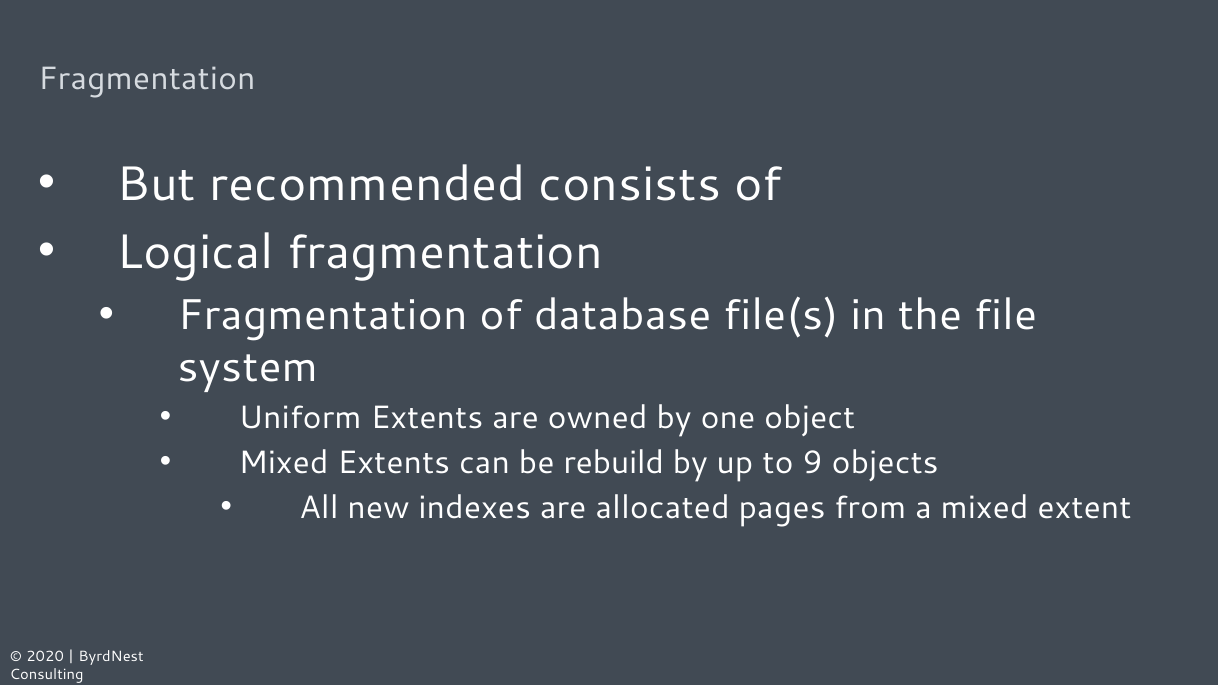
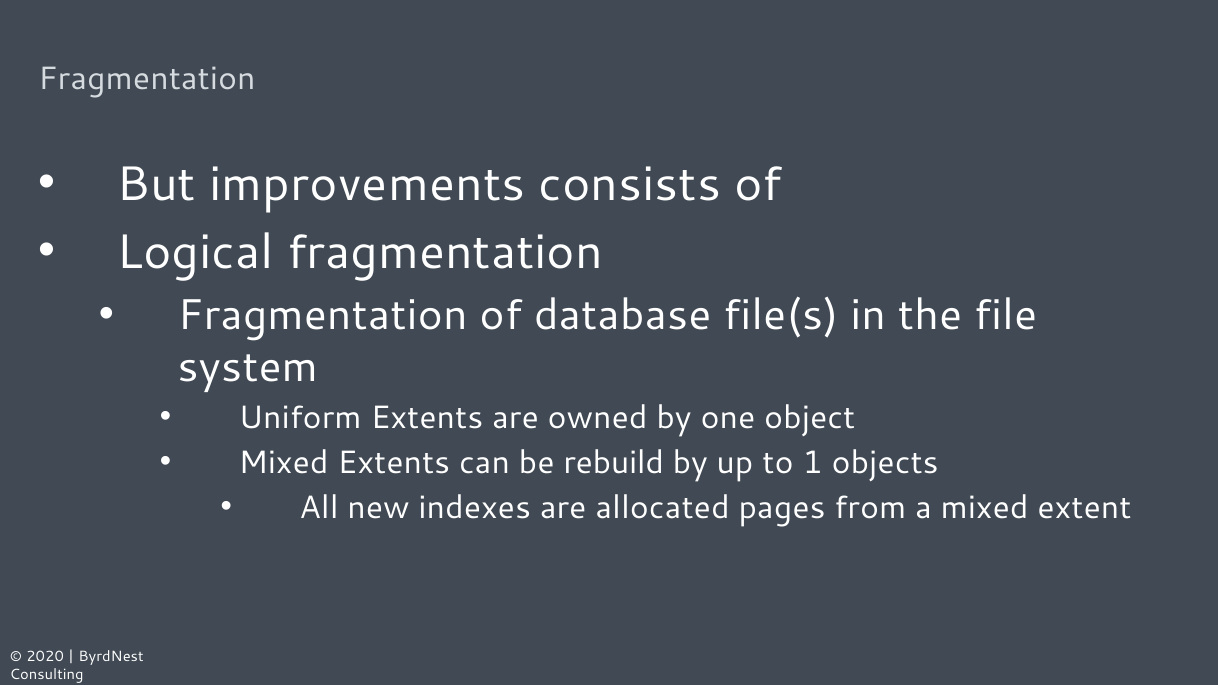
recommended: recommended -> improvements
9: 9 -> 1
